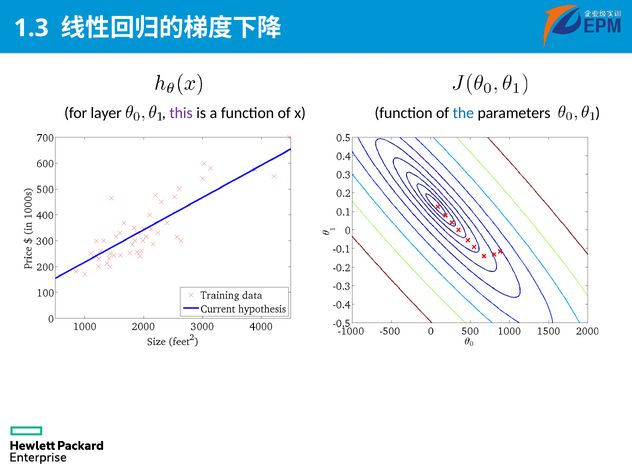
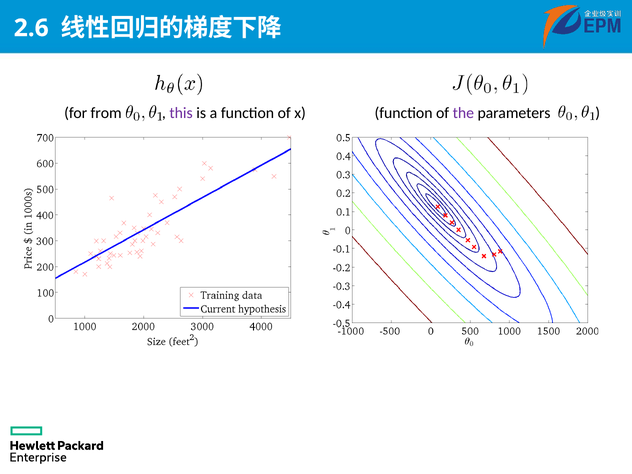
1.3: 1.3 -> 2.6
layer: layer -> from
the colour: blue -> purple
